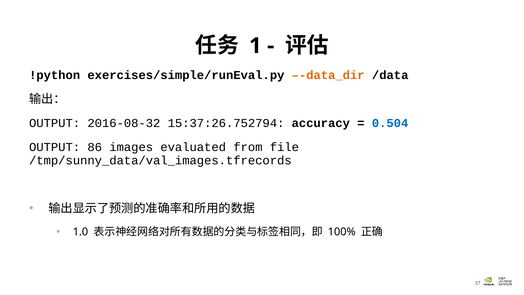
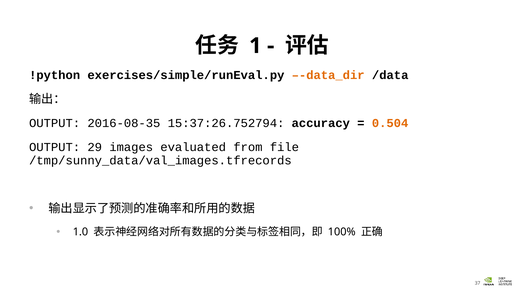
2016-08-32: 2016-08-32 -> 2016-08-35
0.504 colour: blue -> orange
86: 86 -> 29
